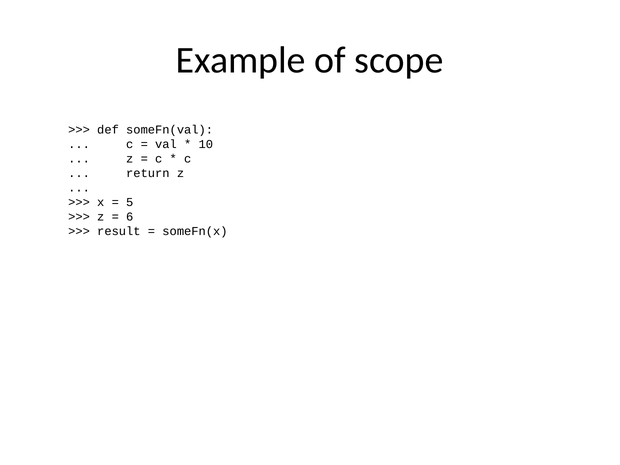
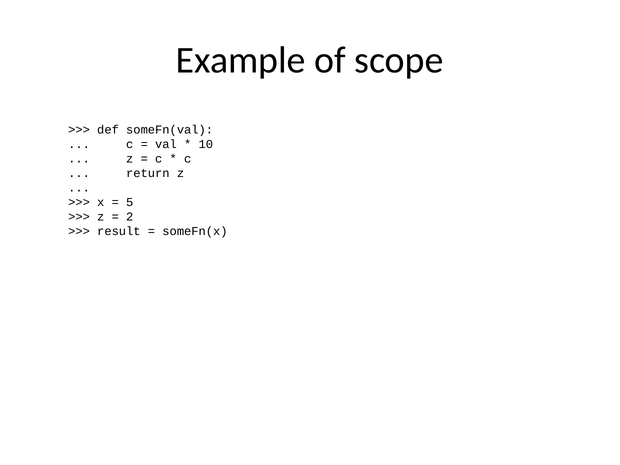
6: 6 -> 2
